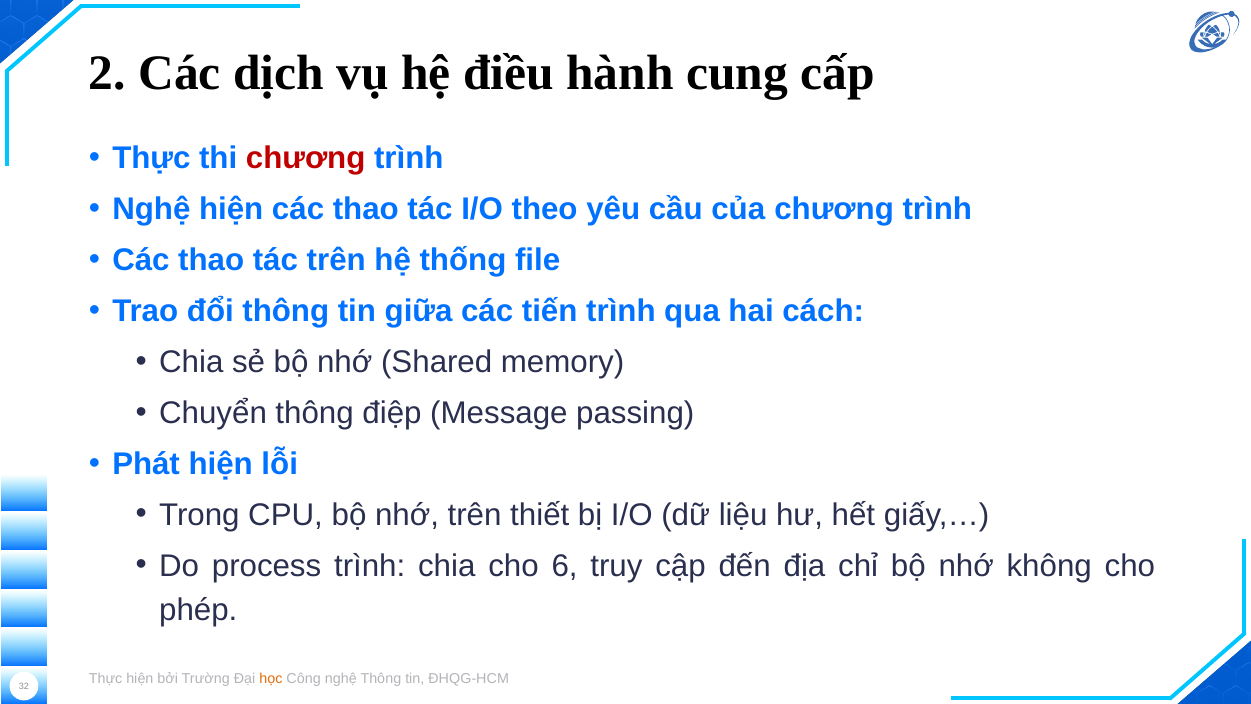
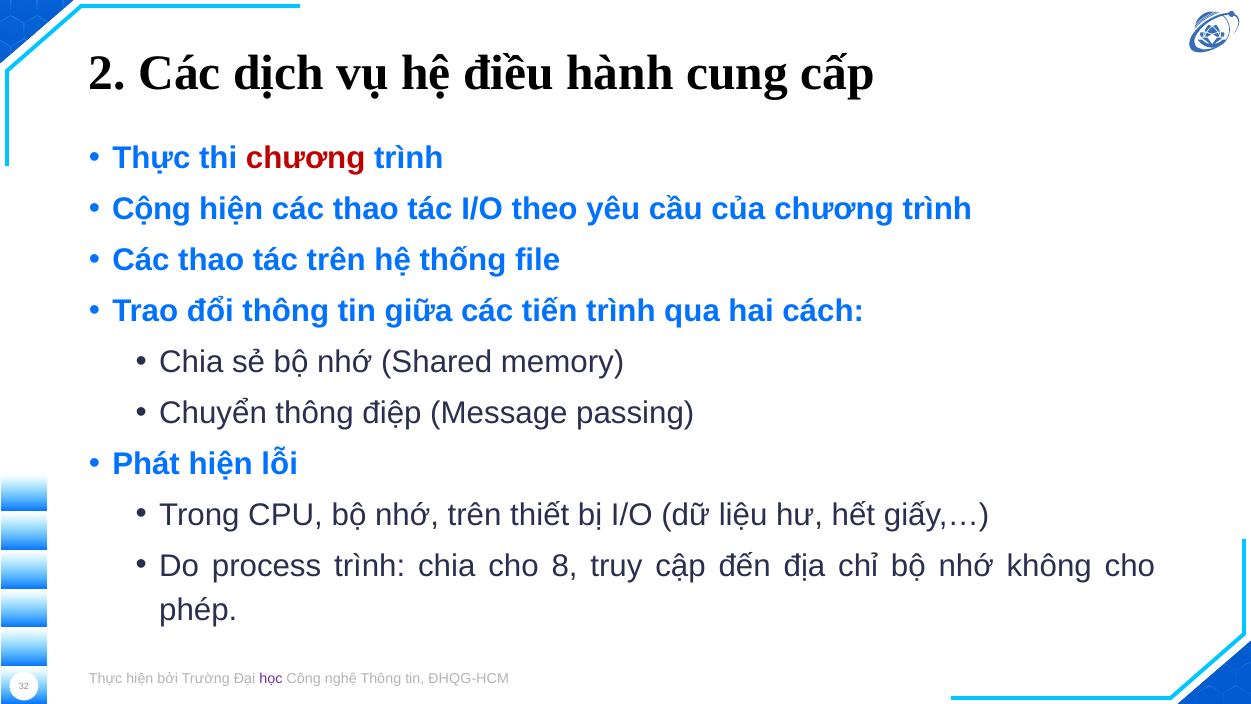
Nghệ at (151, 209): Nghệ -> Cộng
6: 6 -> 8
học colour: orange -> purple
